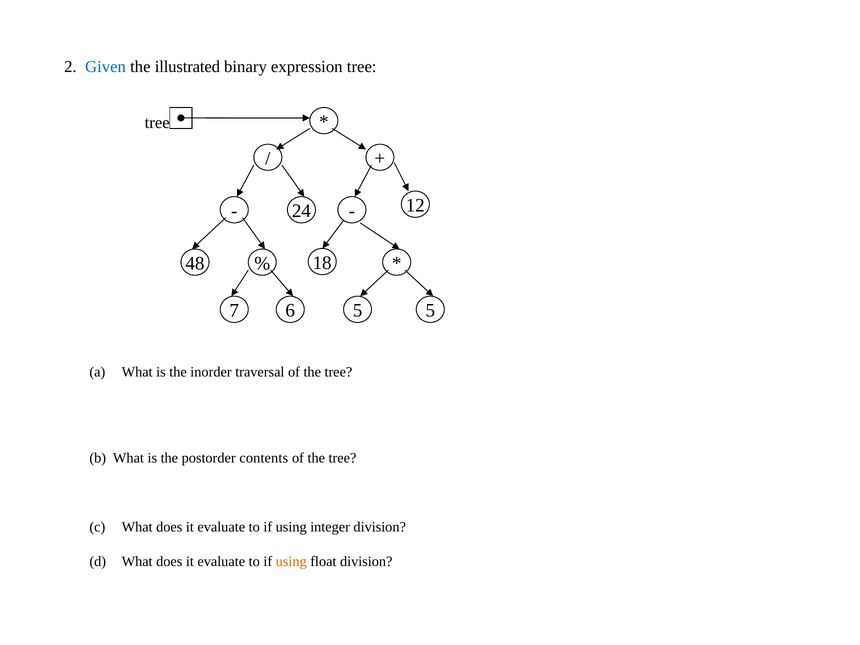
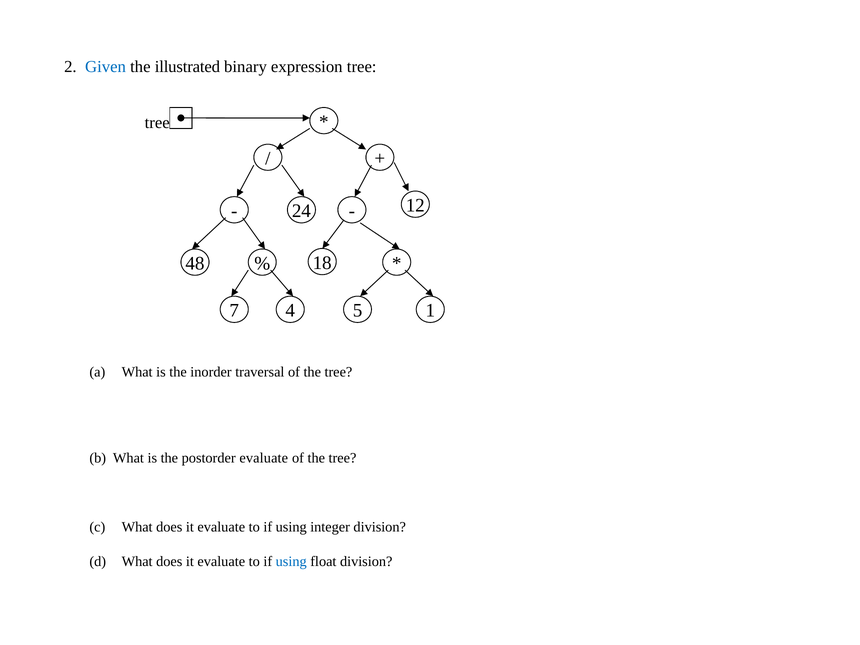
6: 6 -> 4
5 5: 5 -> 1
postorder contents: contents -> evaluate
using at (291, 561) colour: orange -> blue
